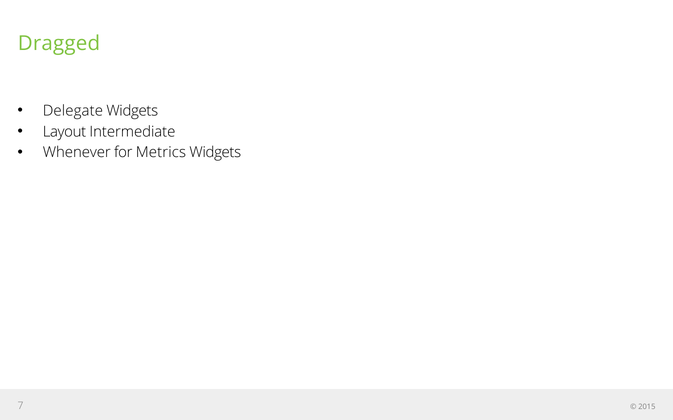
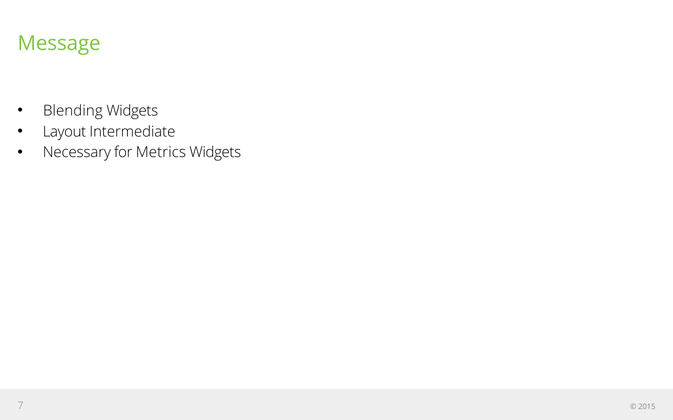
Dragged: Dragged -> Message
Delegate: Delegate -> Blending
Whenever: Whenever -> Necessary
